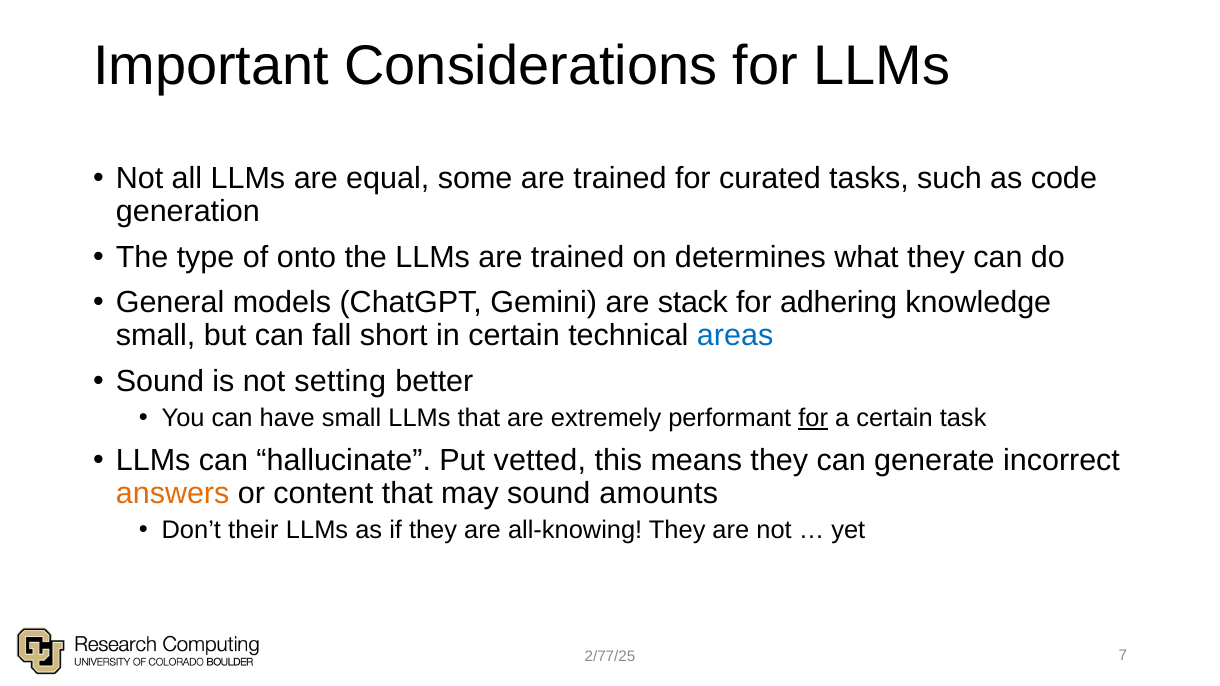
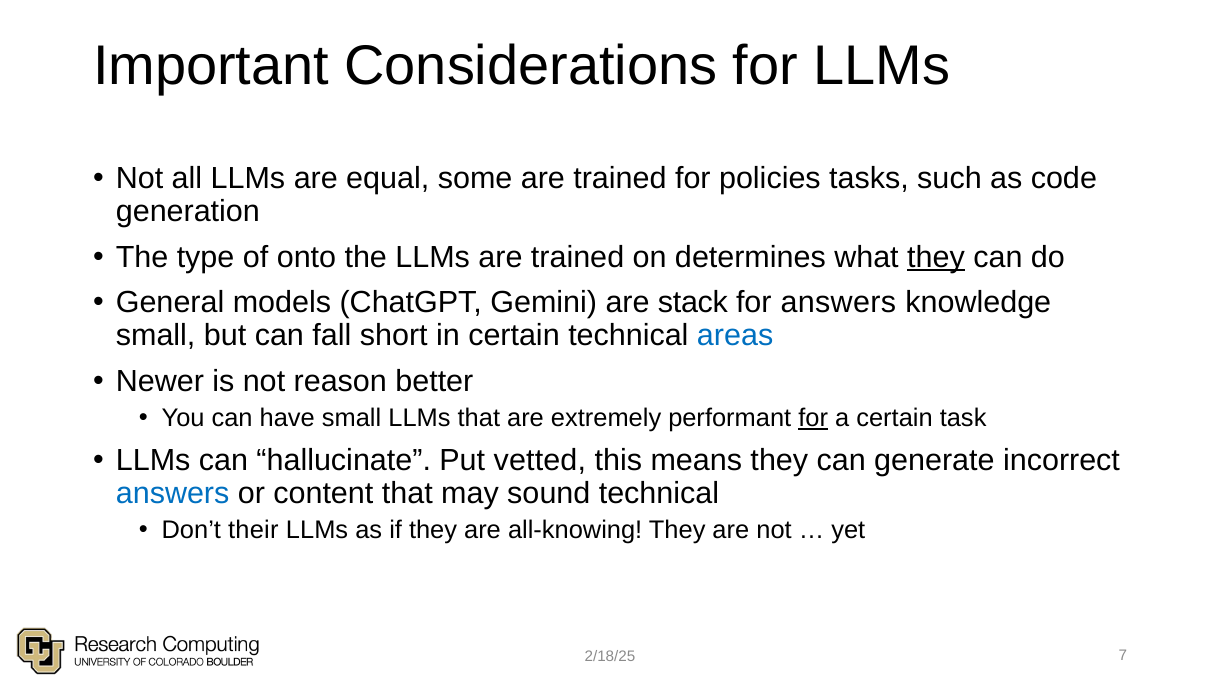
curated: curated -> policies
they at (936, 257) underline: none -> present
for adhering: adhering -> answers
Sound at (160, 382): Sound -> Newer
setting: setting -> reason
answers at (173, 494) colour: orange -> blue
sound amounts: amounts -> technical
2/77/25: 2/77/25 -> 2/18/25
